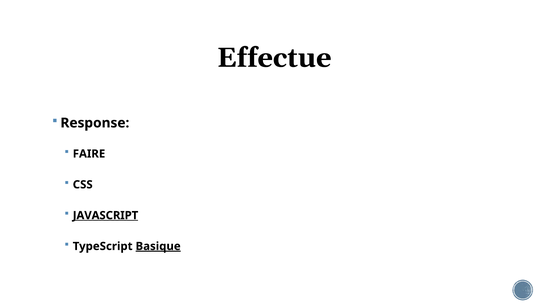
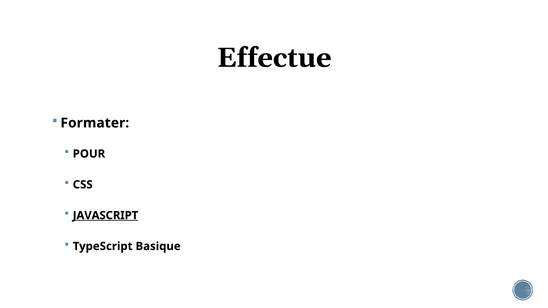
Response: Response -> Formater
FAIRE: FAIRE -> POUR
Basique underline: present -> none
